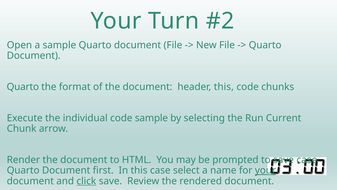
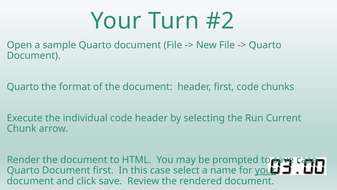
header this: this -> first
code sample: sample -> header
click underline: present -> none
